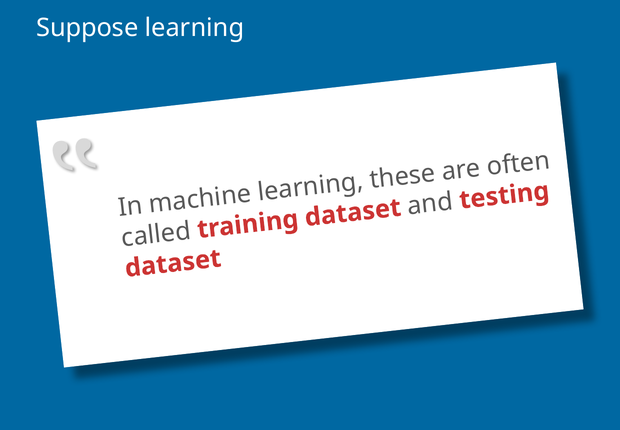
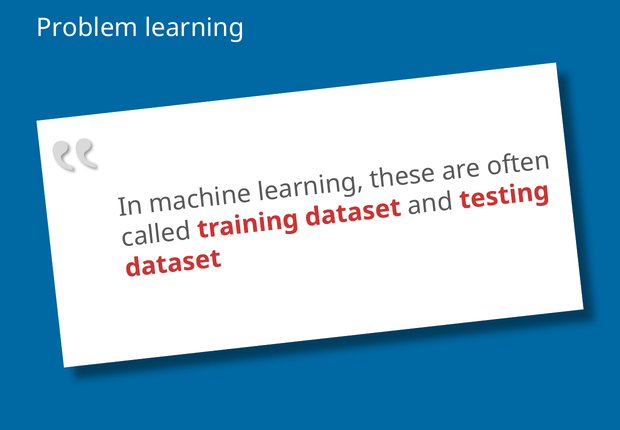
Suppose: Suppose -> Problem
